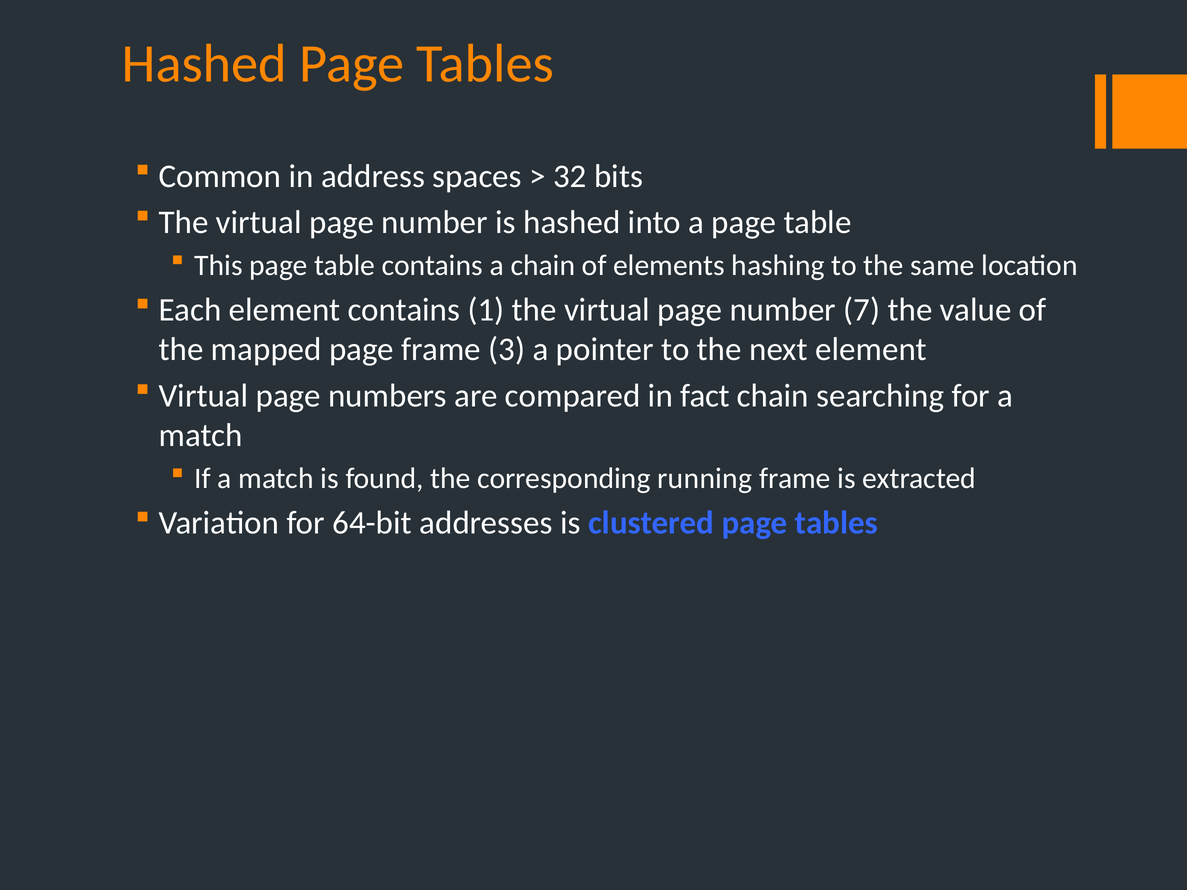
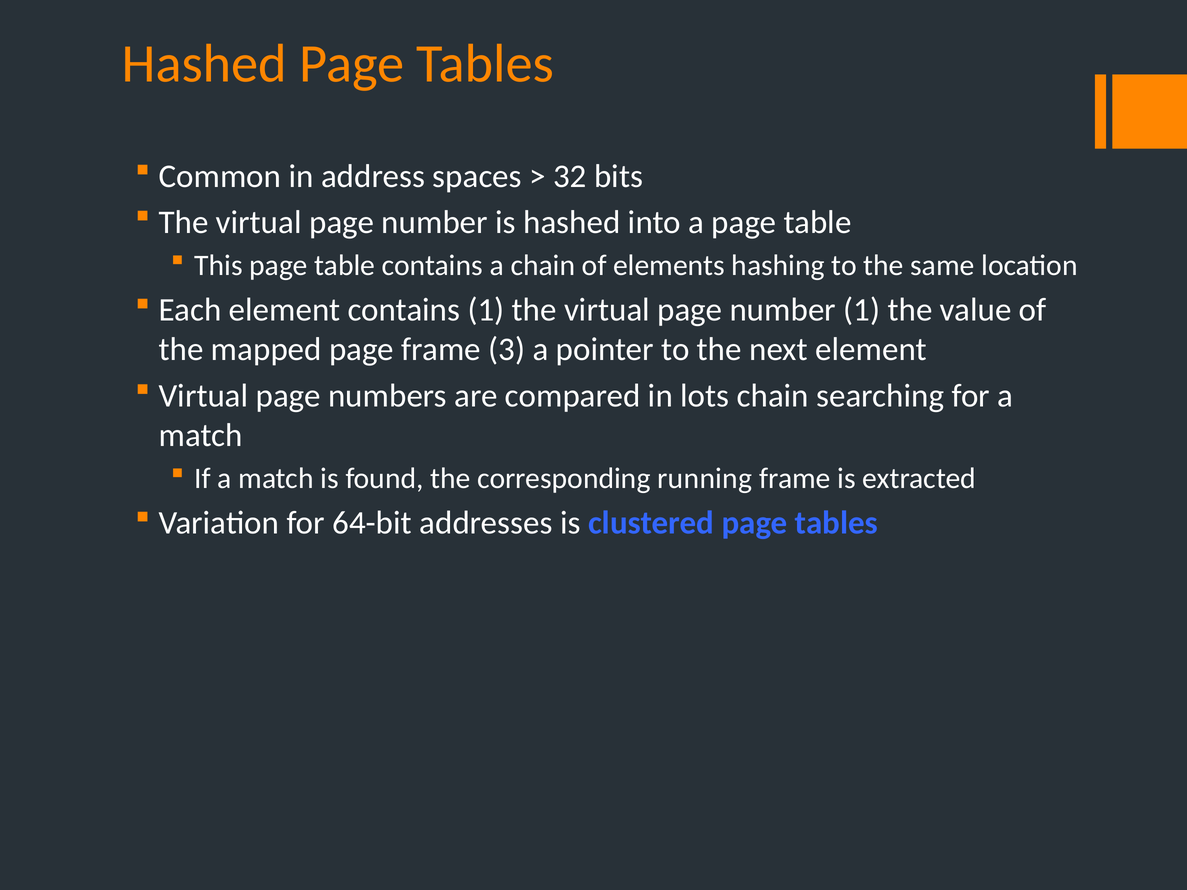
number 7: 7 -> 1
fact: fact -> lots
